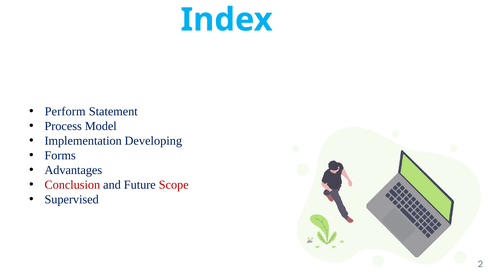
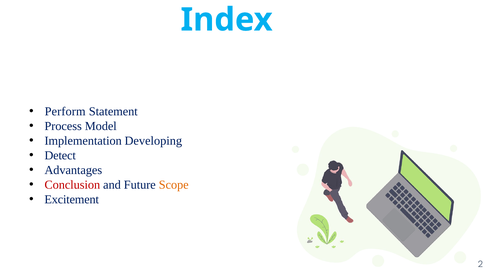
Forms: Forms -> Detect
Scope colour: red -> orange
Supervised: Supervised -> Excitement
